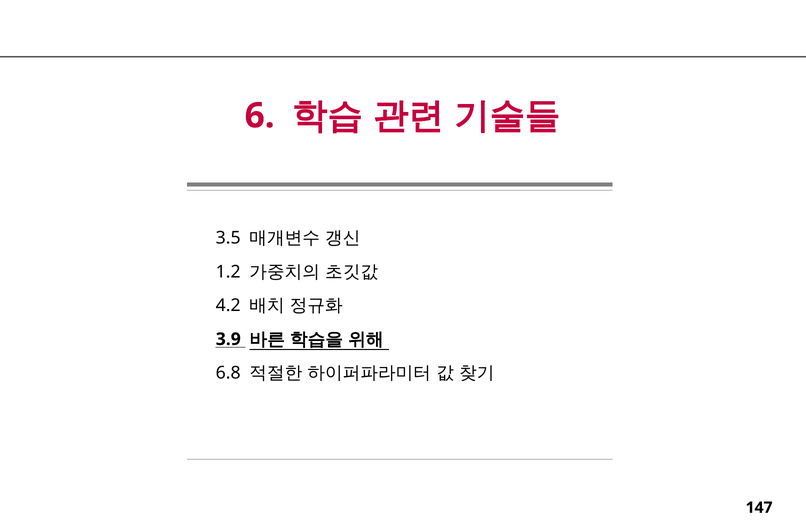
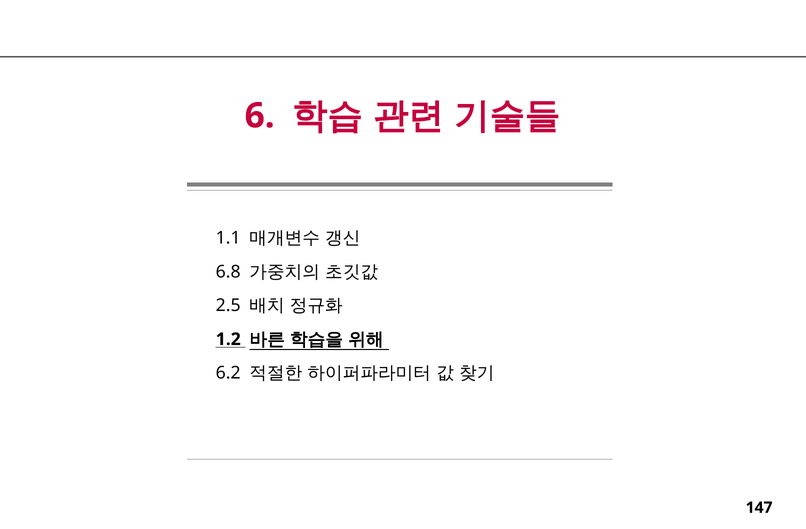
3.5: 3.5 -> 1.1
1.2: 1.2 -> 6.8
4.2: 4.2 -> 2.5
3.9: 3.9 -> 1.2
6.8: 6.8 -> 6.2
